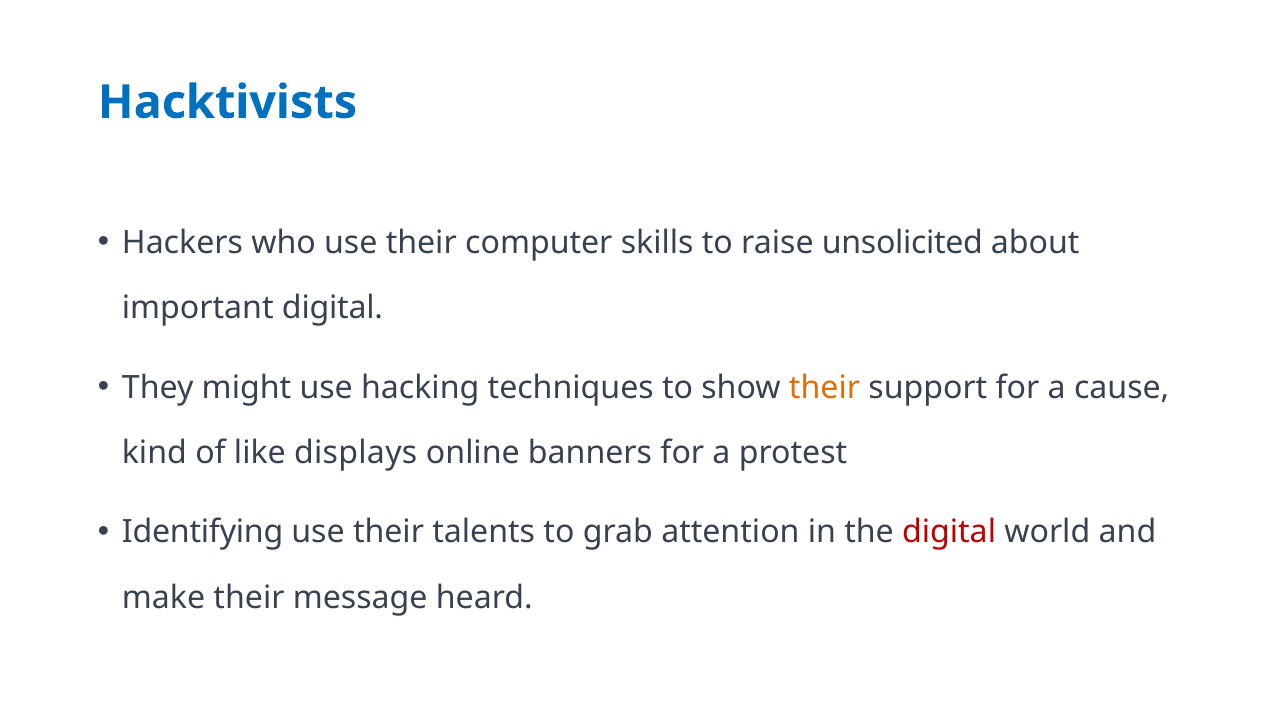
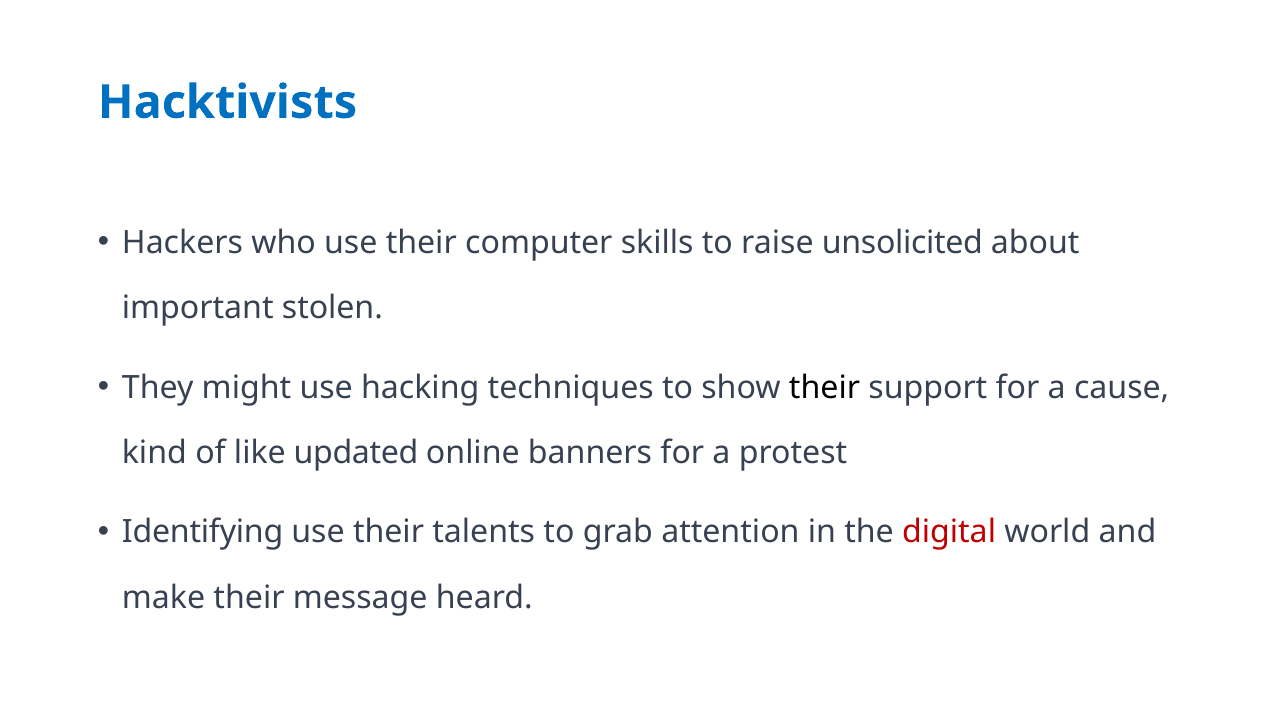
important digital: digital -> stolen
their at (825, 388) colour: orange -> black
displays: displays -> updated
